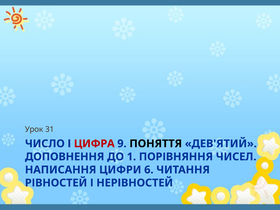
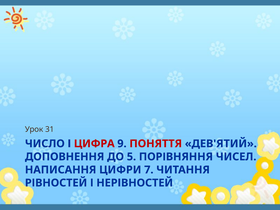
ПОНЯТТЯ colour: black -> red
1: 1 -> 5
6: 6 -> 7
